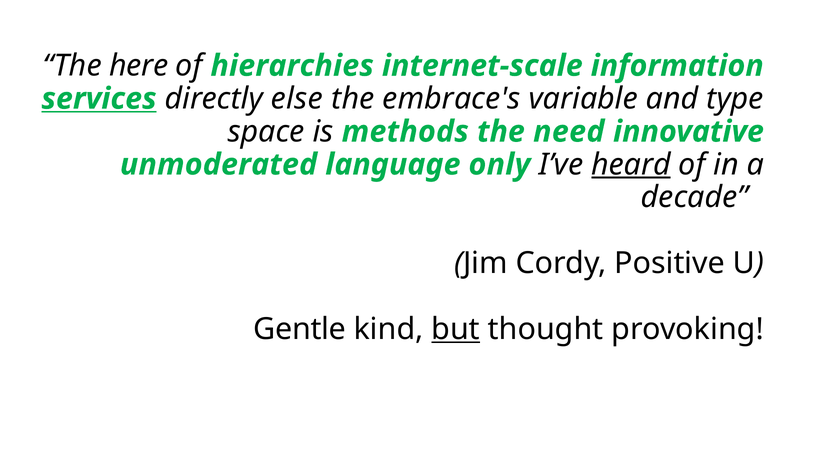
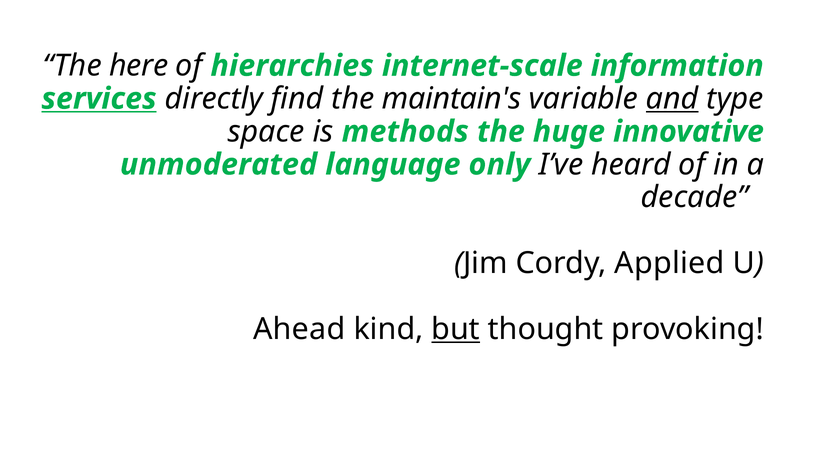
else: else -> find
embrace's: embrace's -> maintain's
and underline: none -> present
need: need -> huge
heard underline: present -> none
Positive: Positive -> Applied
Gentle: Gentle -> Ahead
